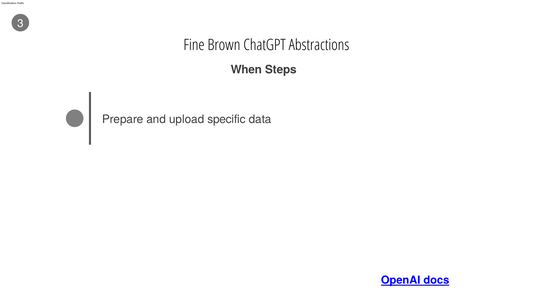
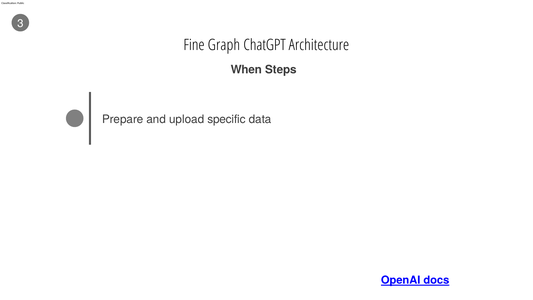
Brown: Brown -> Graph
Abstractions: Abstractions -> Architecture
